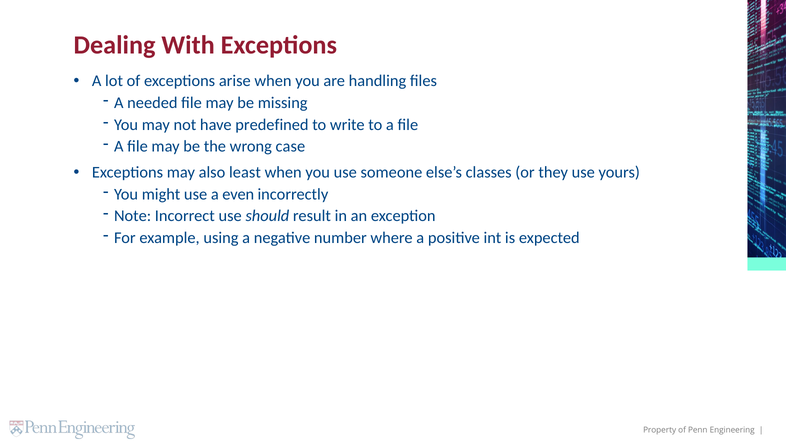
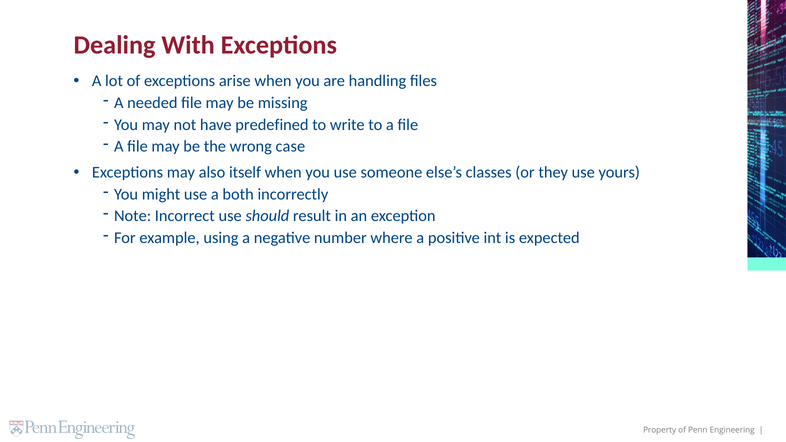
least: least -> itself
even: even -> both
